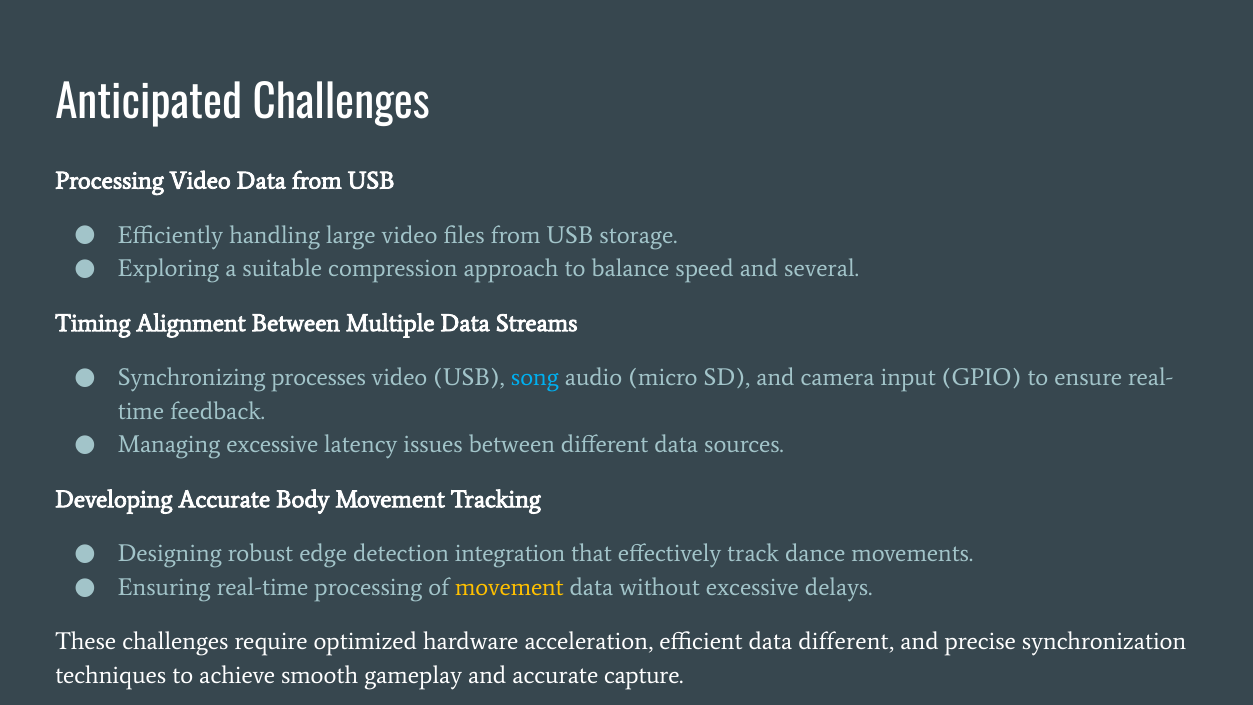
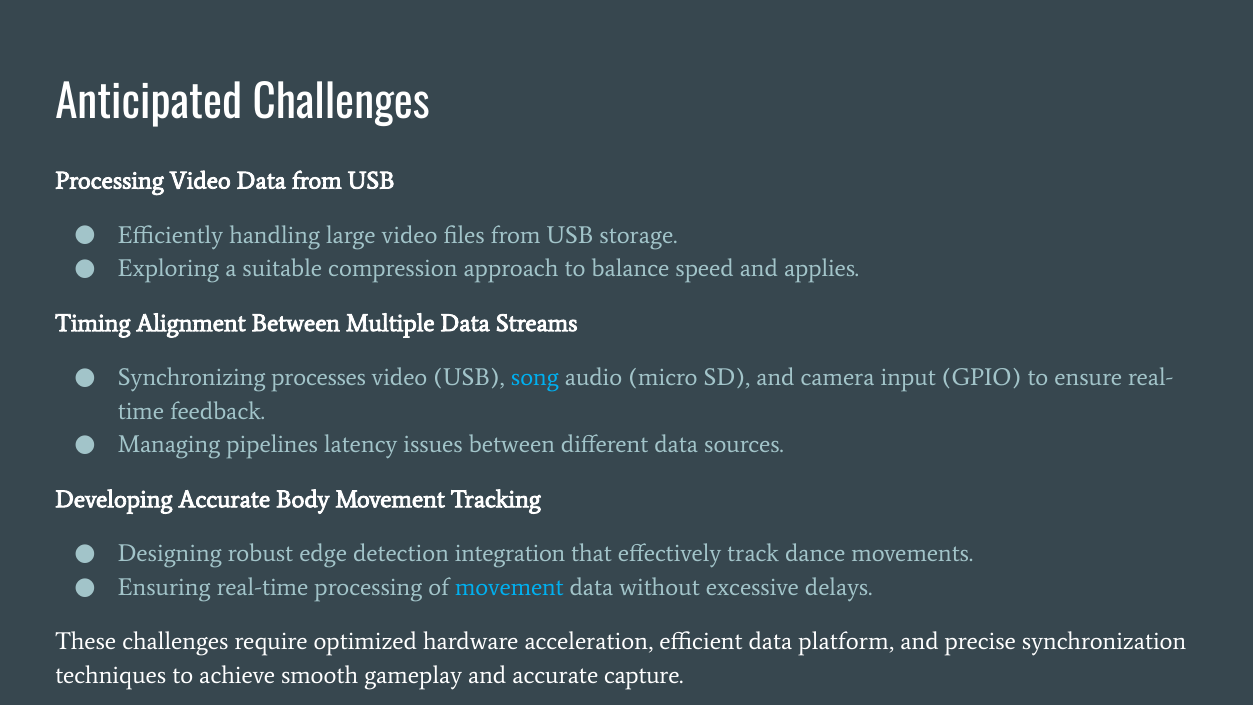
several: several -> applies
Managing excessive: excessive -> pipelines
movement at (509, 587) colour: yellow -> light blue
data different: different -> platform
